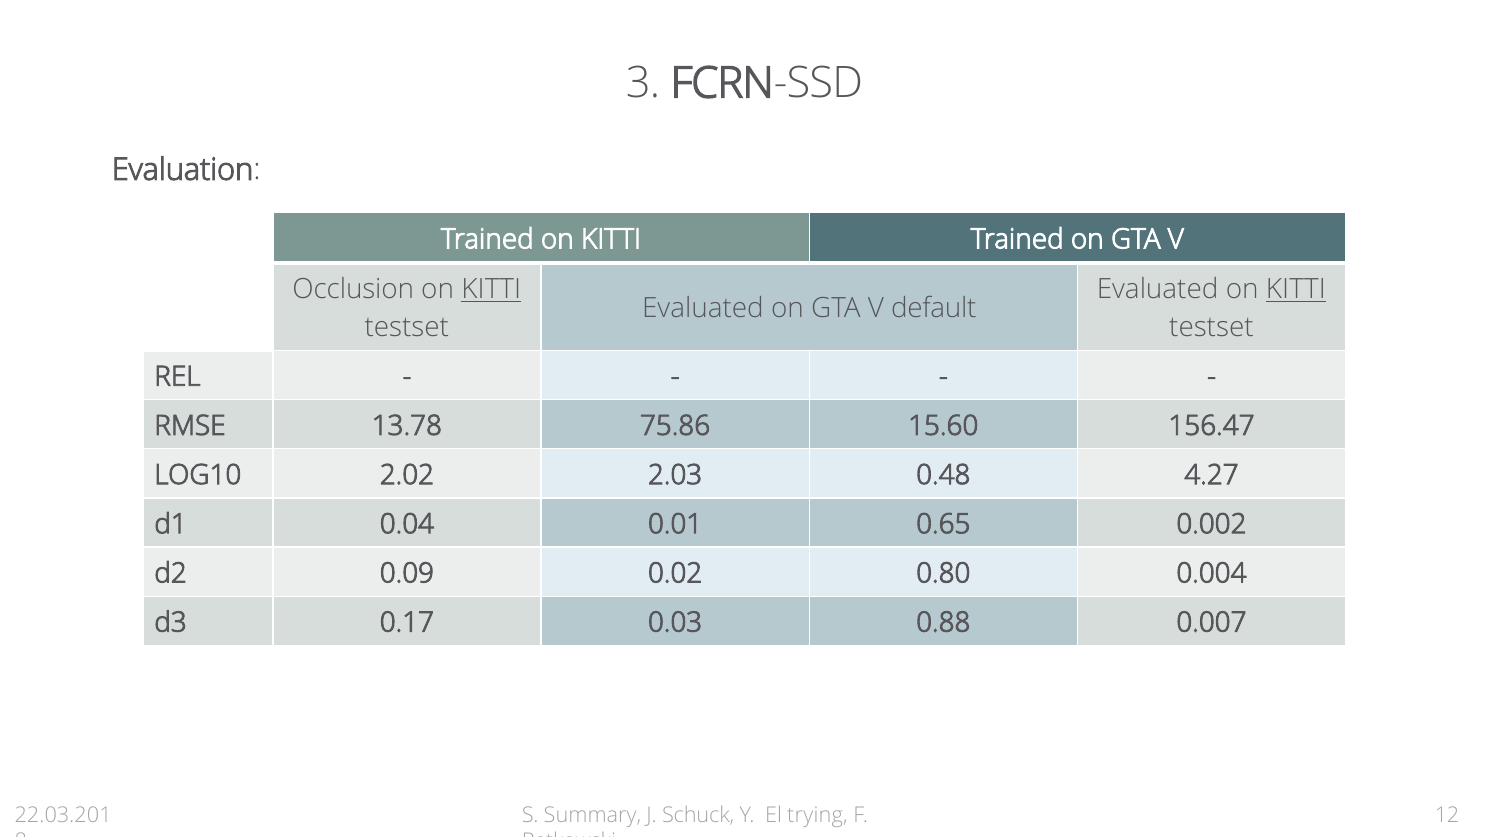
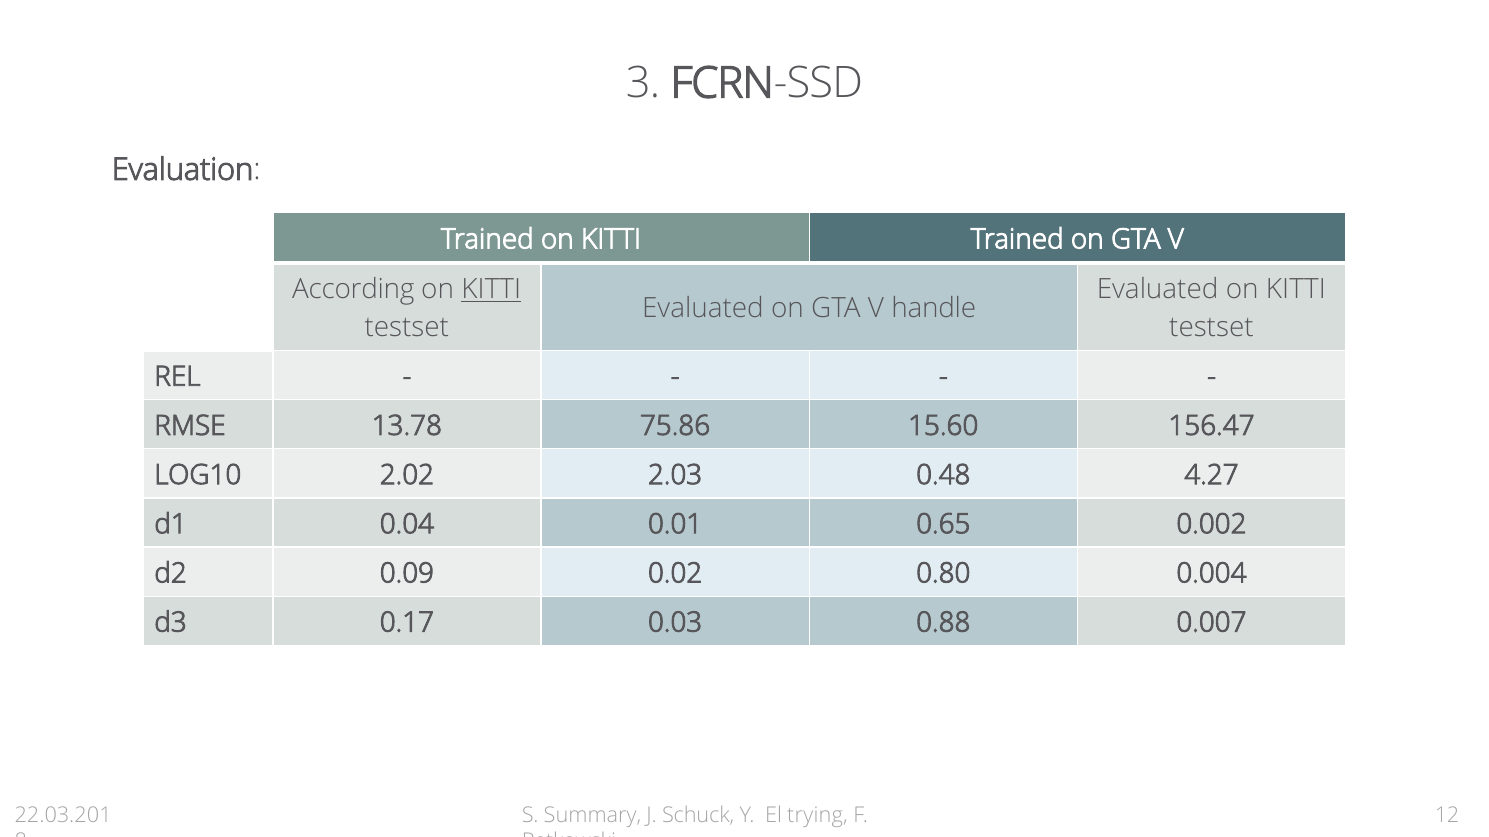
Occlusion: Occlusion -> According
KITTI at (1296, 290) underline: present -> none
default: default -> handle
